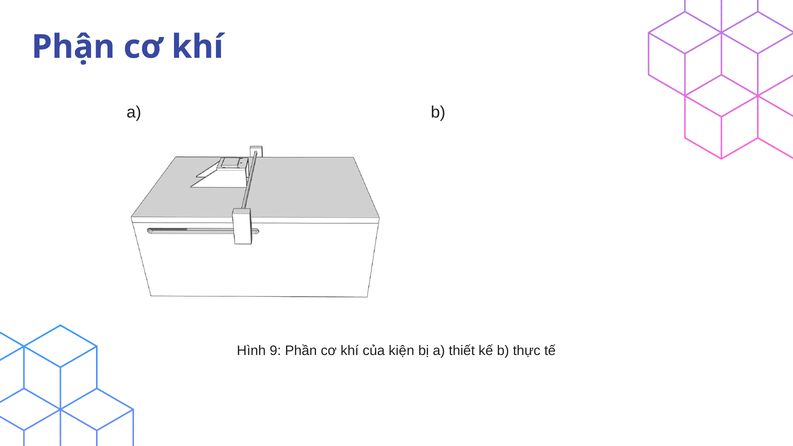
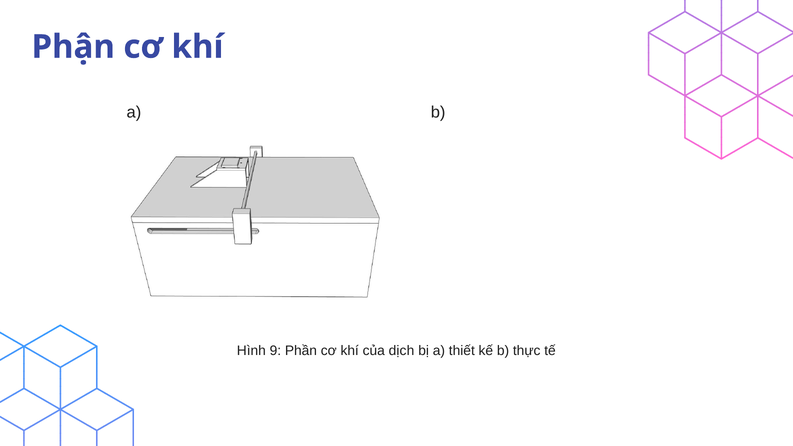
kiện: kiện -> dịch
